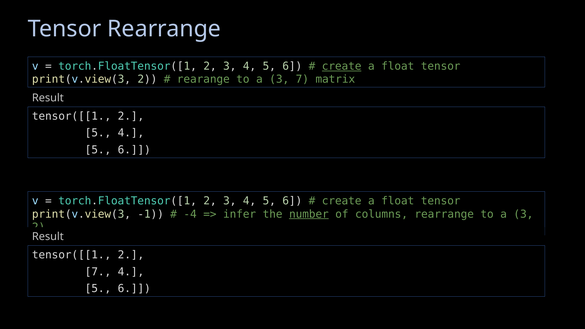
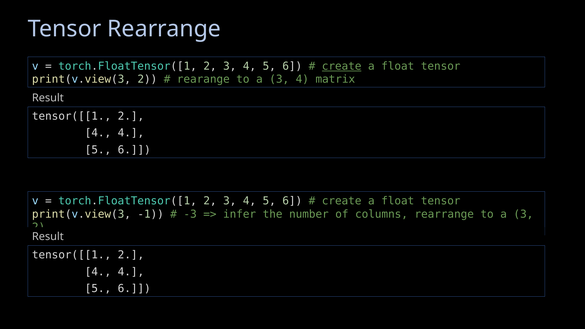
a 3 7: 7 -> 4
5 at (98, 133): 5 -> 4
-4: -4 -> -3
number underline: present -> none
7 at (98, 272): 7 -> 4
